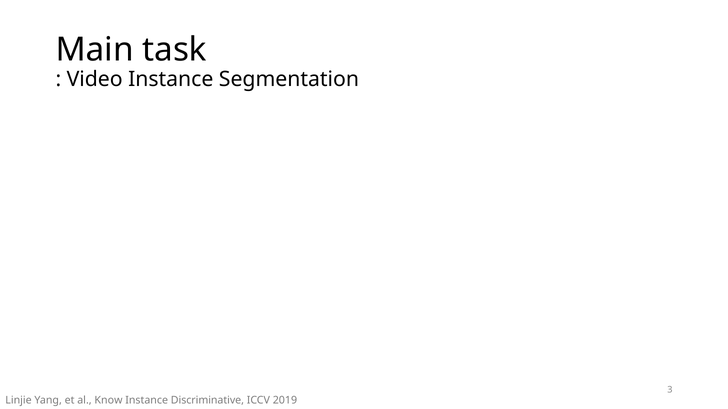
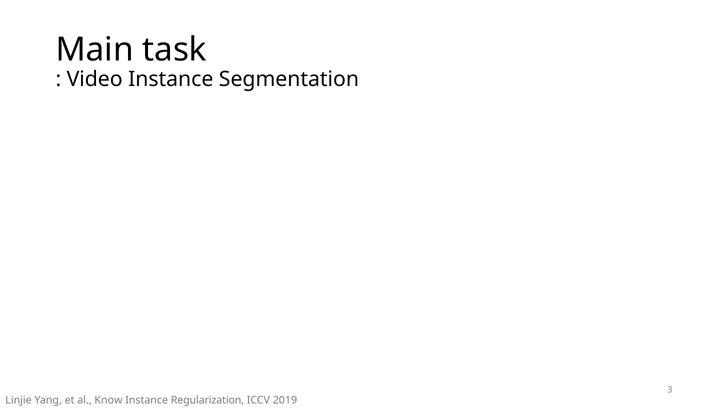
Discriminative: Discriminative -> Regularization
